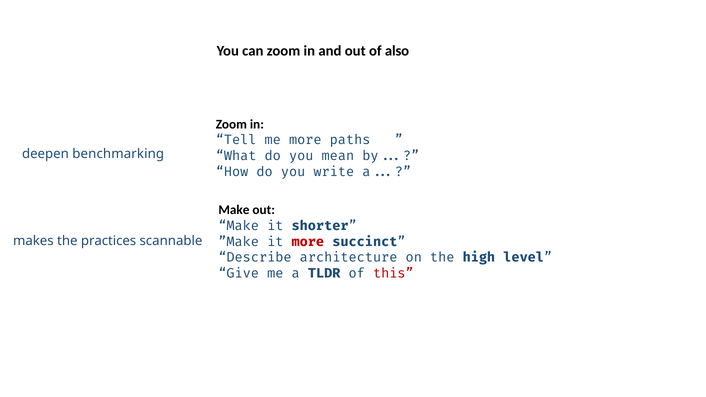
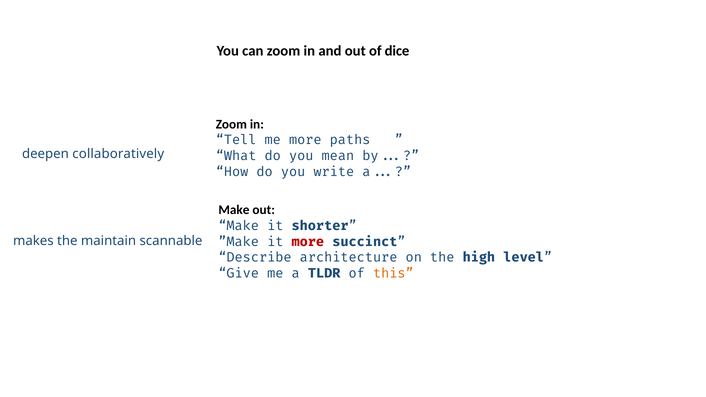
also: also -> dice
benchmarking: benchmarking -> collaboratively
practices: practices -> maintain
this colour: red -> orange
